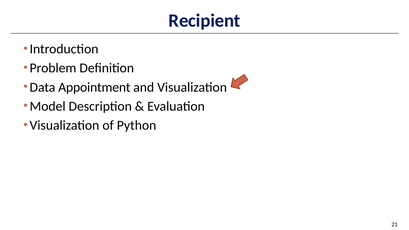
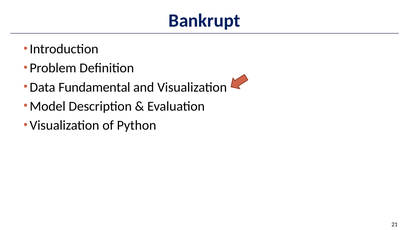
Recipient: Recipient -> Bankrupt
Appointment: Appointment -> Fundamental
